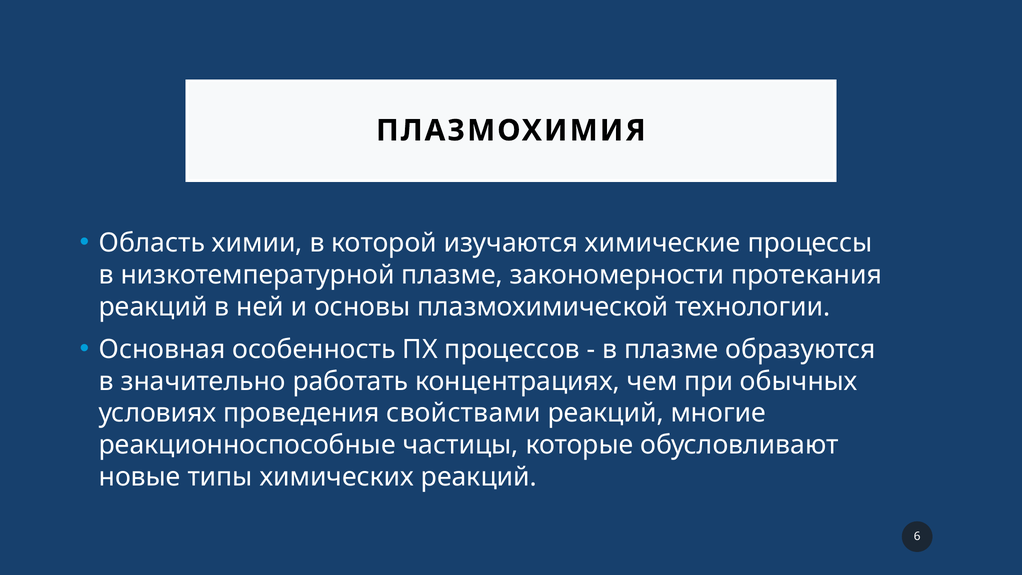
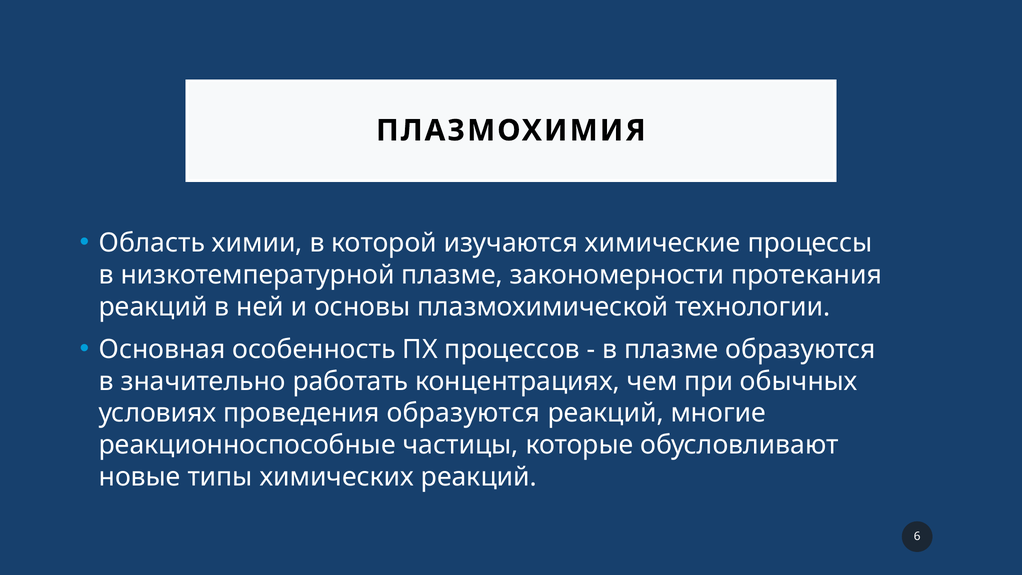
проведения свойствами: свойствами -> образуются
